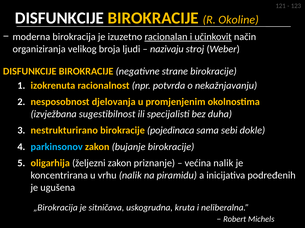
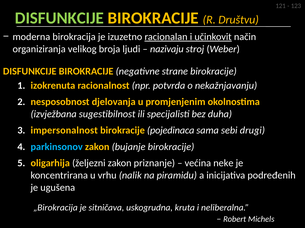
DISFUNKCIJE at (59, 18) colour: white -> light green
Okoline: Okoline -> Društvu
nestrukturirano: nestrukturirano -> impersonalnost
dokle: dokle -> drugi
većina nalik: nalik -> neke
